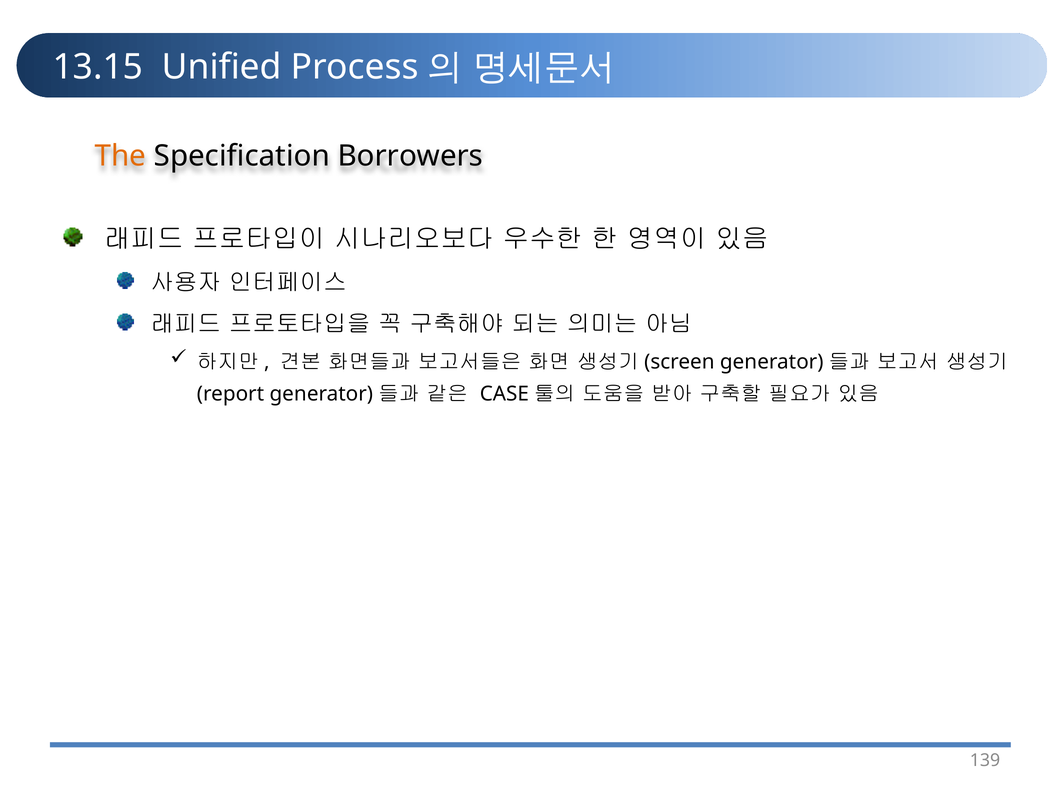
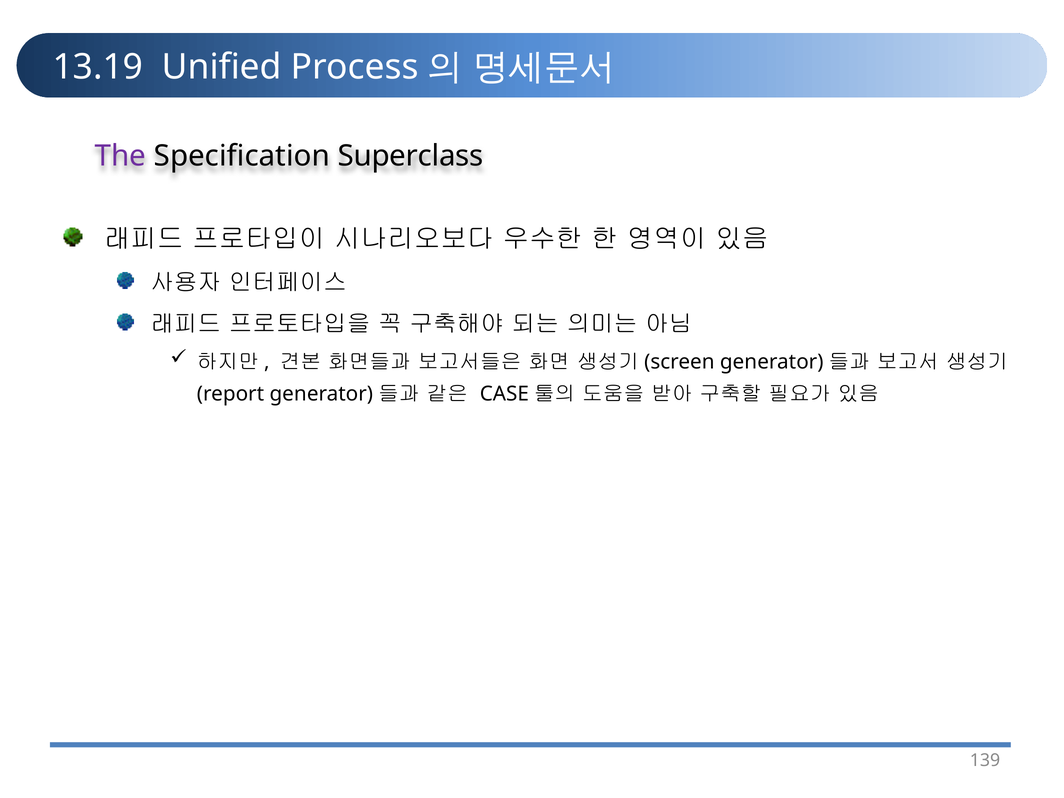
13.15: 13.15 -> 13.19
The colour: orange -> purple
Borrowers: Borrowers -> Superclass
